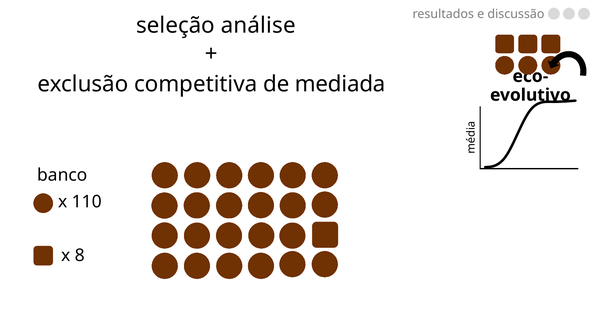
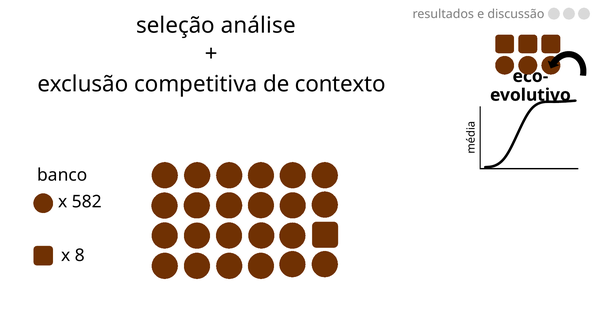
mediada: mediada -> contexto
110: 110 -> 582
